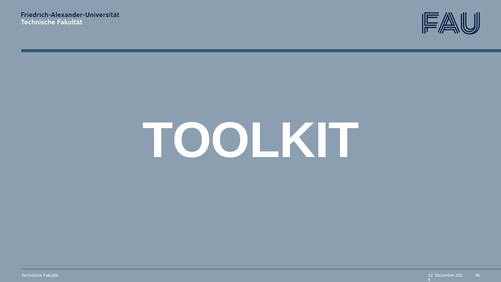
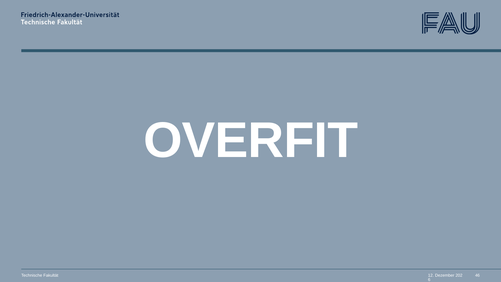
TOOLKIT: TOOLKIT -> OVERFIT
